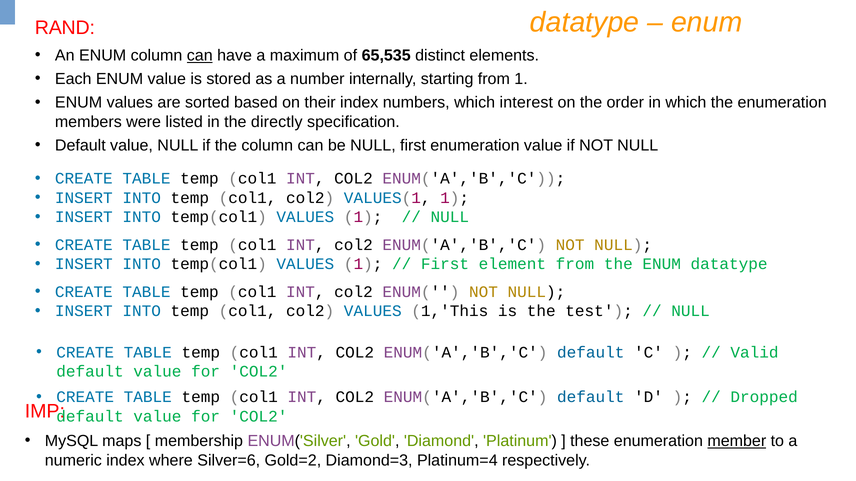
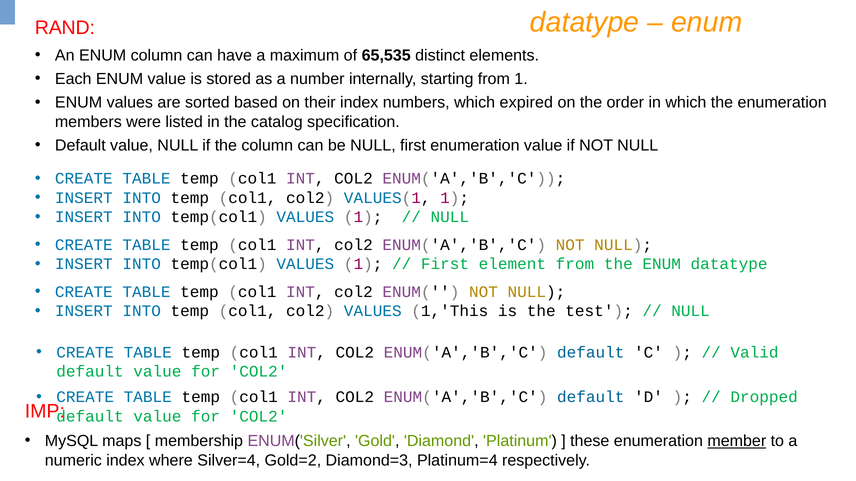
can at (200, 56) underline: present -> none
interest: interest -> expired
directly: directly -> catalog
Silver=6: Silver=6 -> Silver=4
